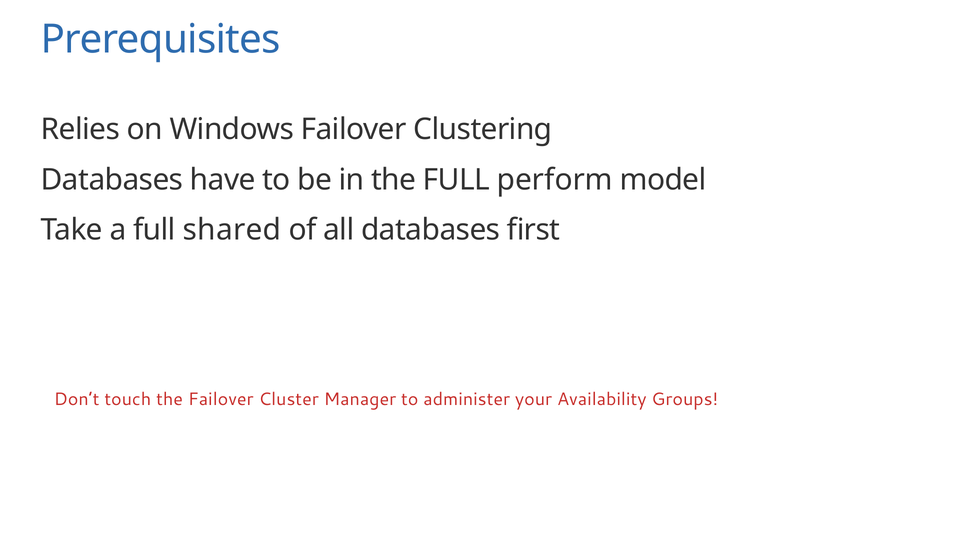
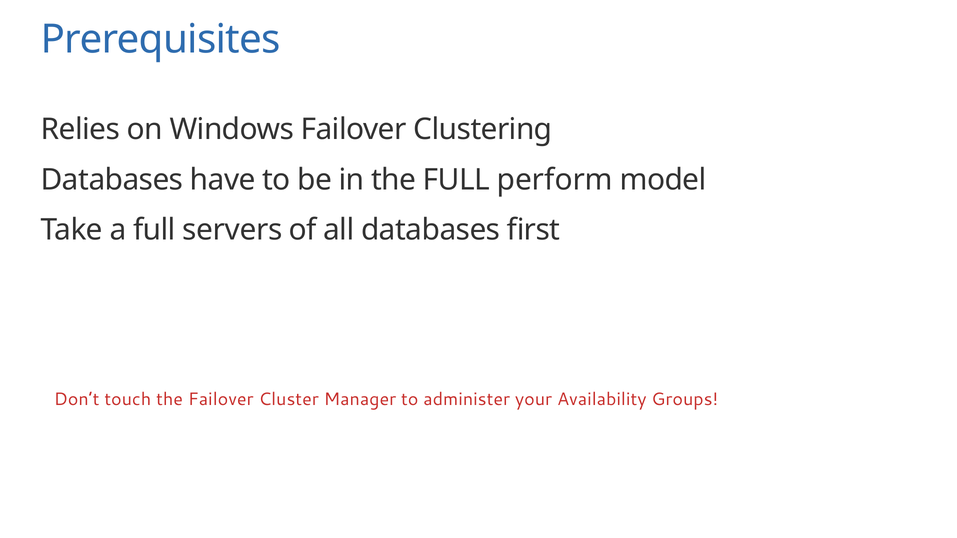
shared: shared -> servers
